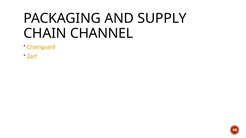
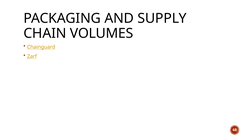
CHANNEL: CHANNEL -> VOLUMES
